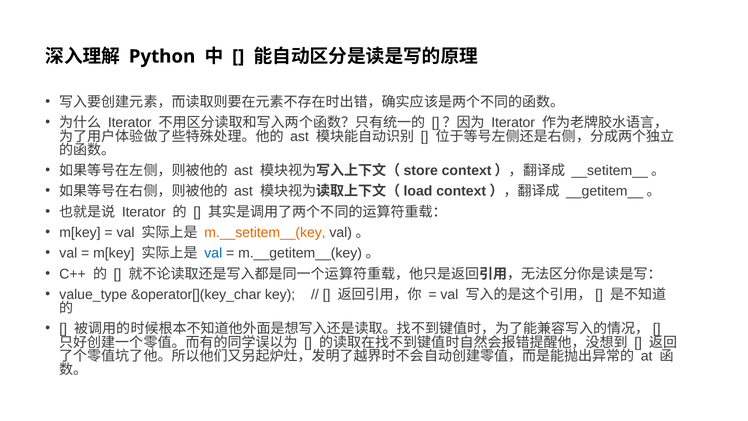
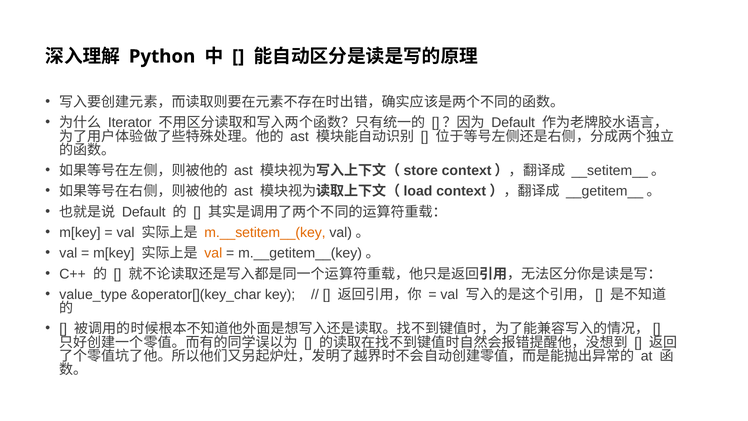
Iterator at (513, 123): Iterator -> Default
Iterator at (144, 212): Iterator -> Default
val at (213, 253) colour: blue -> orange
